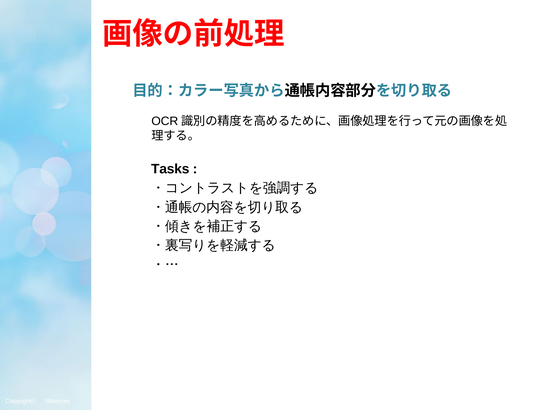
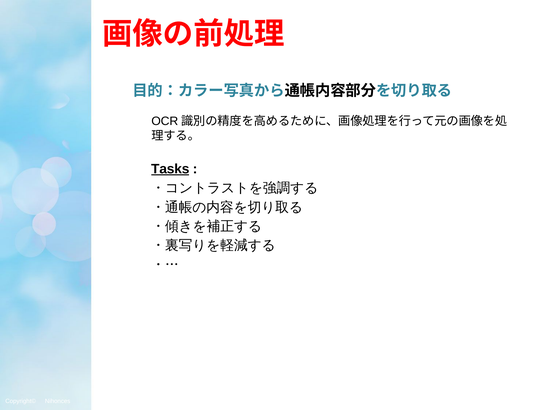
Tasks underline: none -> present
